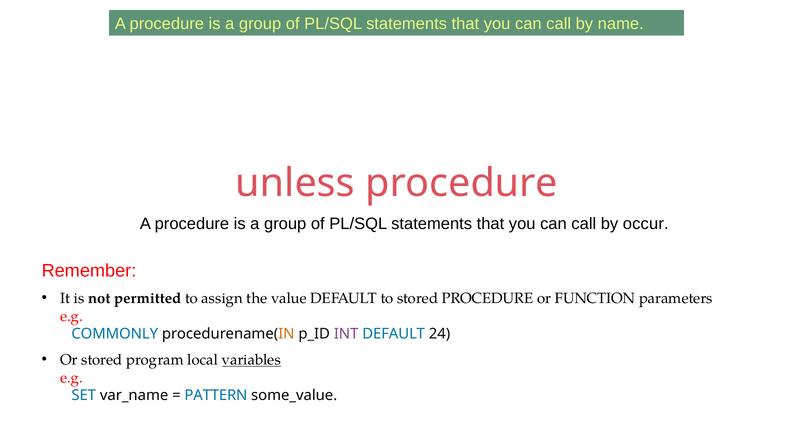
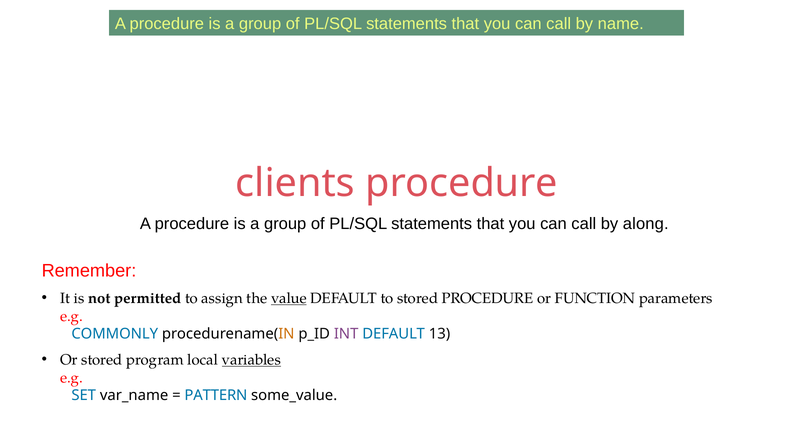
unless: unless -> clients
occur: occur -> along
value underline: none -> present
24: 24 -> 13
